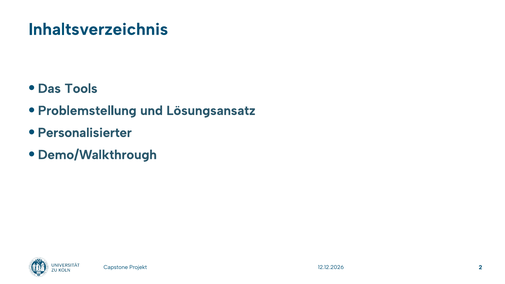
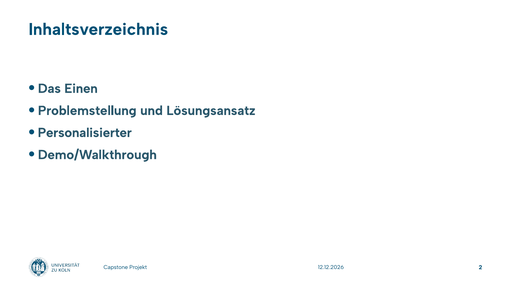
Tools: Tools -> Einen
